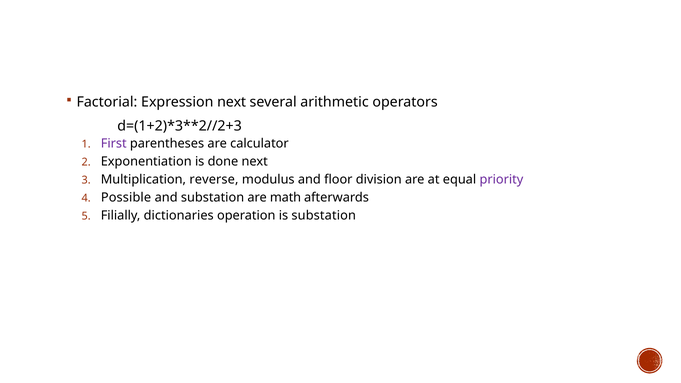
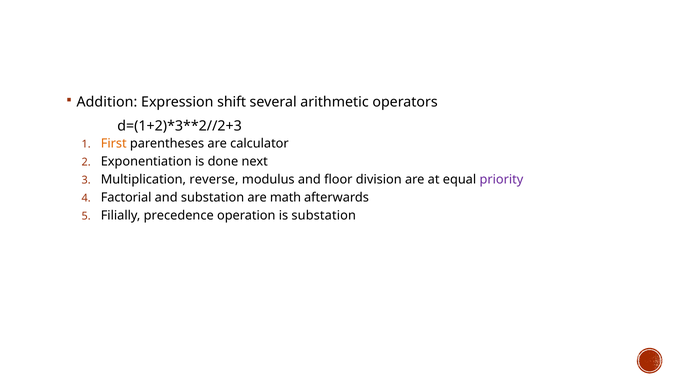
Factorial: Factorial -> Addition
Expression next: next -> shift
First colour: purple -> orange
Possible: Possible -> Factorial
dictionaries: dictionaries -> precedence
